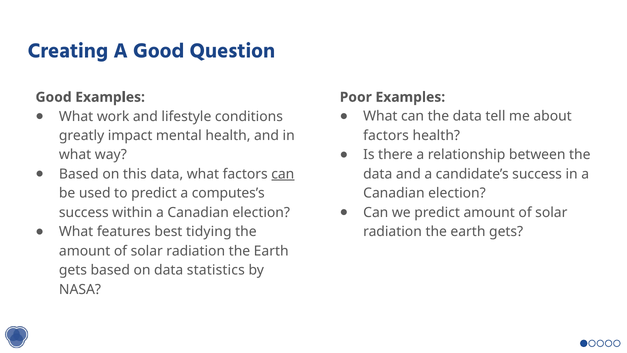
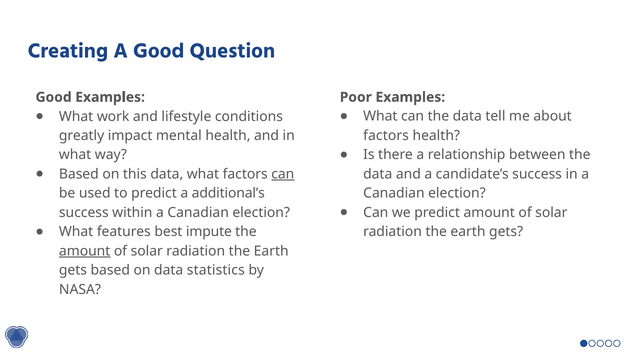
computes’s: computes’s -> additional’s
tidying: tidying -> impute
amount at (85, 251) underline: none -> present
